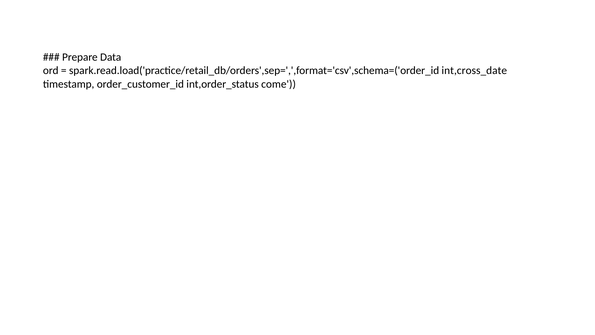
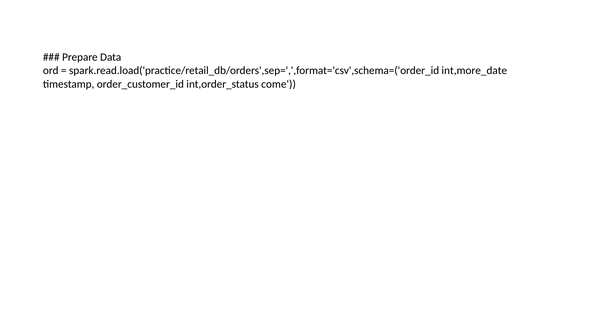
int,cross_date: int,cross_date -> int,more_date
